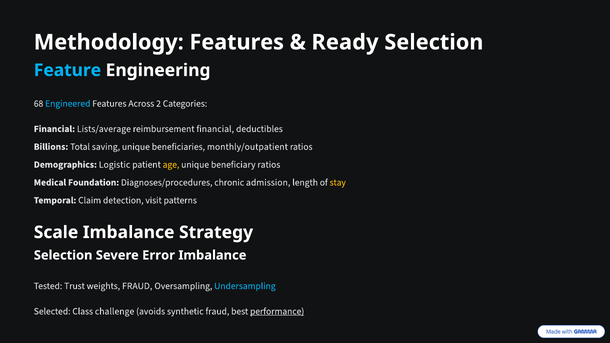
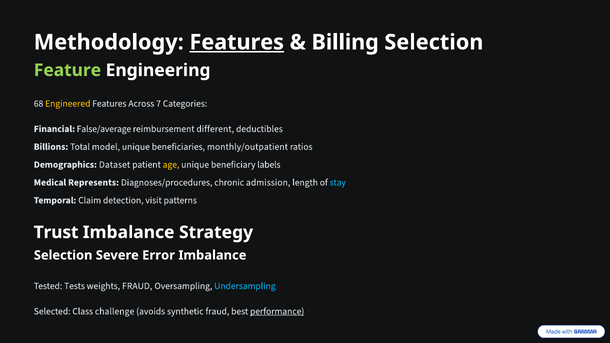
Features at (237, 42) underline: none -> present
Ready: Ready -> Billing
Feature colour: light blue -> light green
Engineered colour: light blue -> yellow
2: 2 -> 7
Lists/average: Lists/average -> False/average
reimbursement financial: financial -> different
saving: saving -> model
Logistic: Logistic -> Dataset
beneficiary ratios: ratios -> labels
Foundation: Foundation -> Represents
stay colour: yellow -> light blue
Scale: Scale -> Trust
Trust: Trust -> Tests
